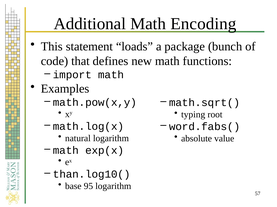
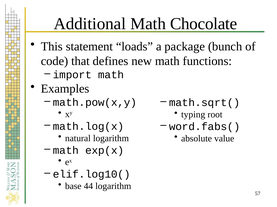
Encoding: Encoding -> Chocolate
than.log10(: than.log10( -> elif.log10(
95: 95 -> 44
